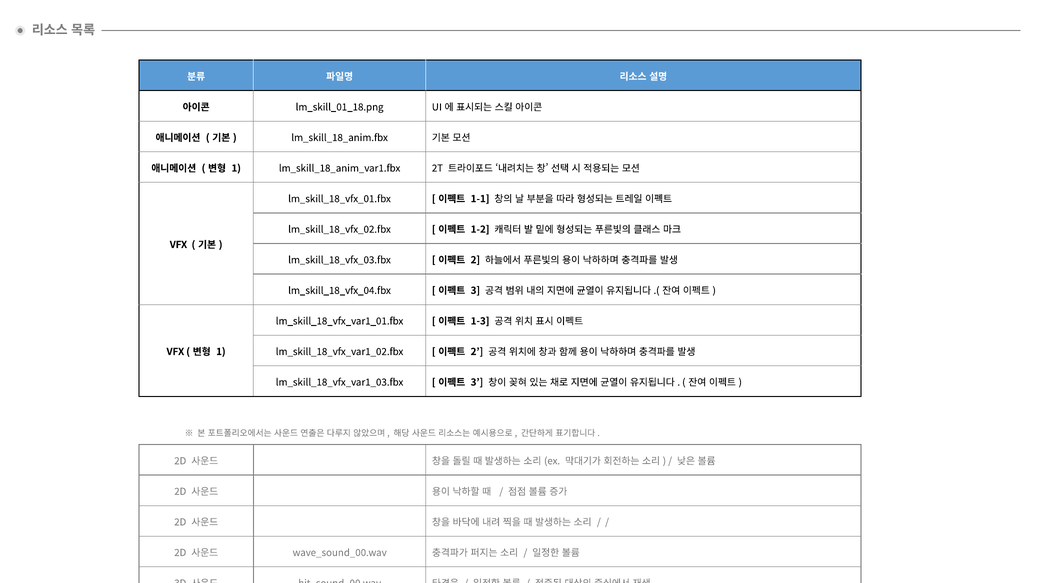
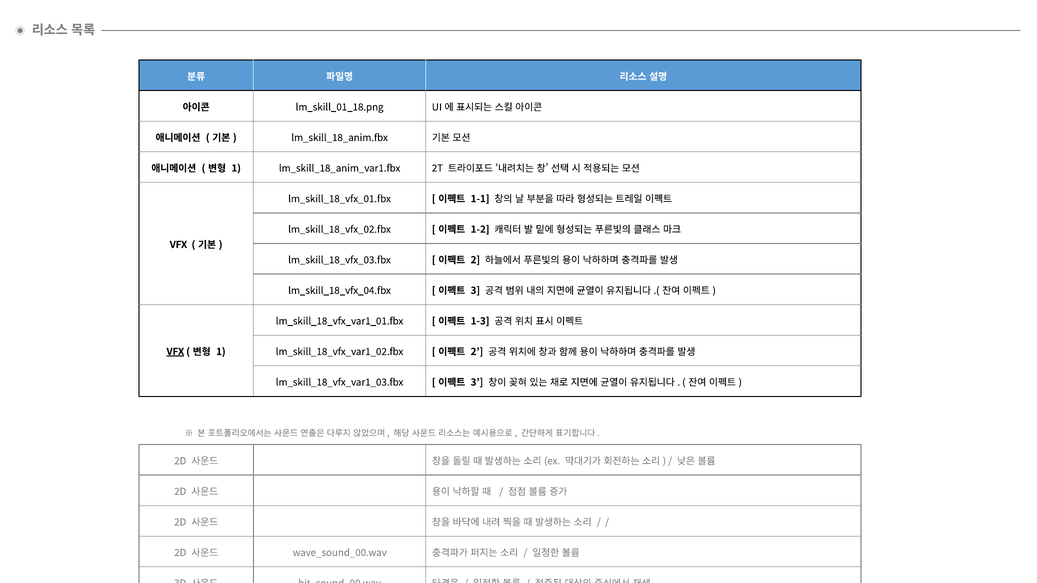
VFX at (175, 352) underline: none -> present
